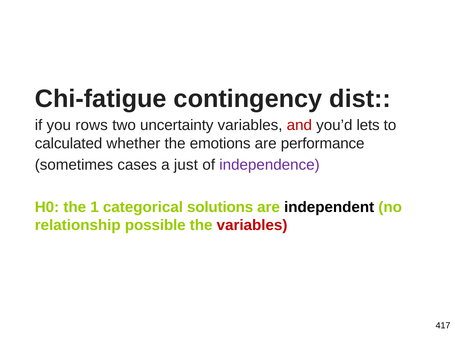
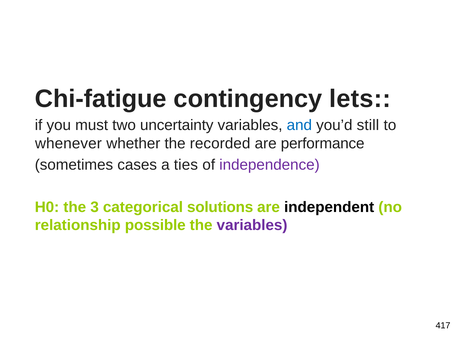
dist: dist -> lets
rows: rows -> must
and colour: red -> blue
lets: lets -> still
calculated: calculated -> whenever
emotions: emotions -> recorded
just: just -> ties
1: 1 -> 3
variables at (252, 225) colour: red -> purple
